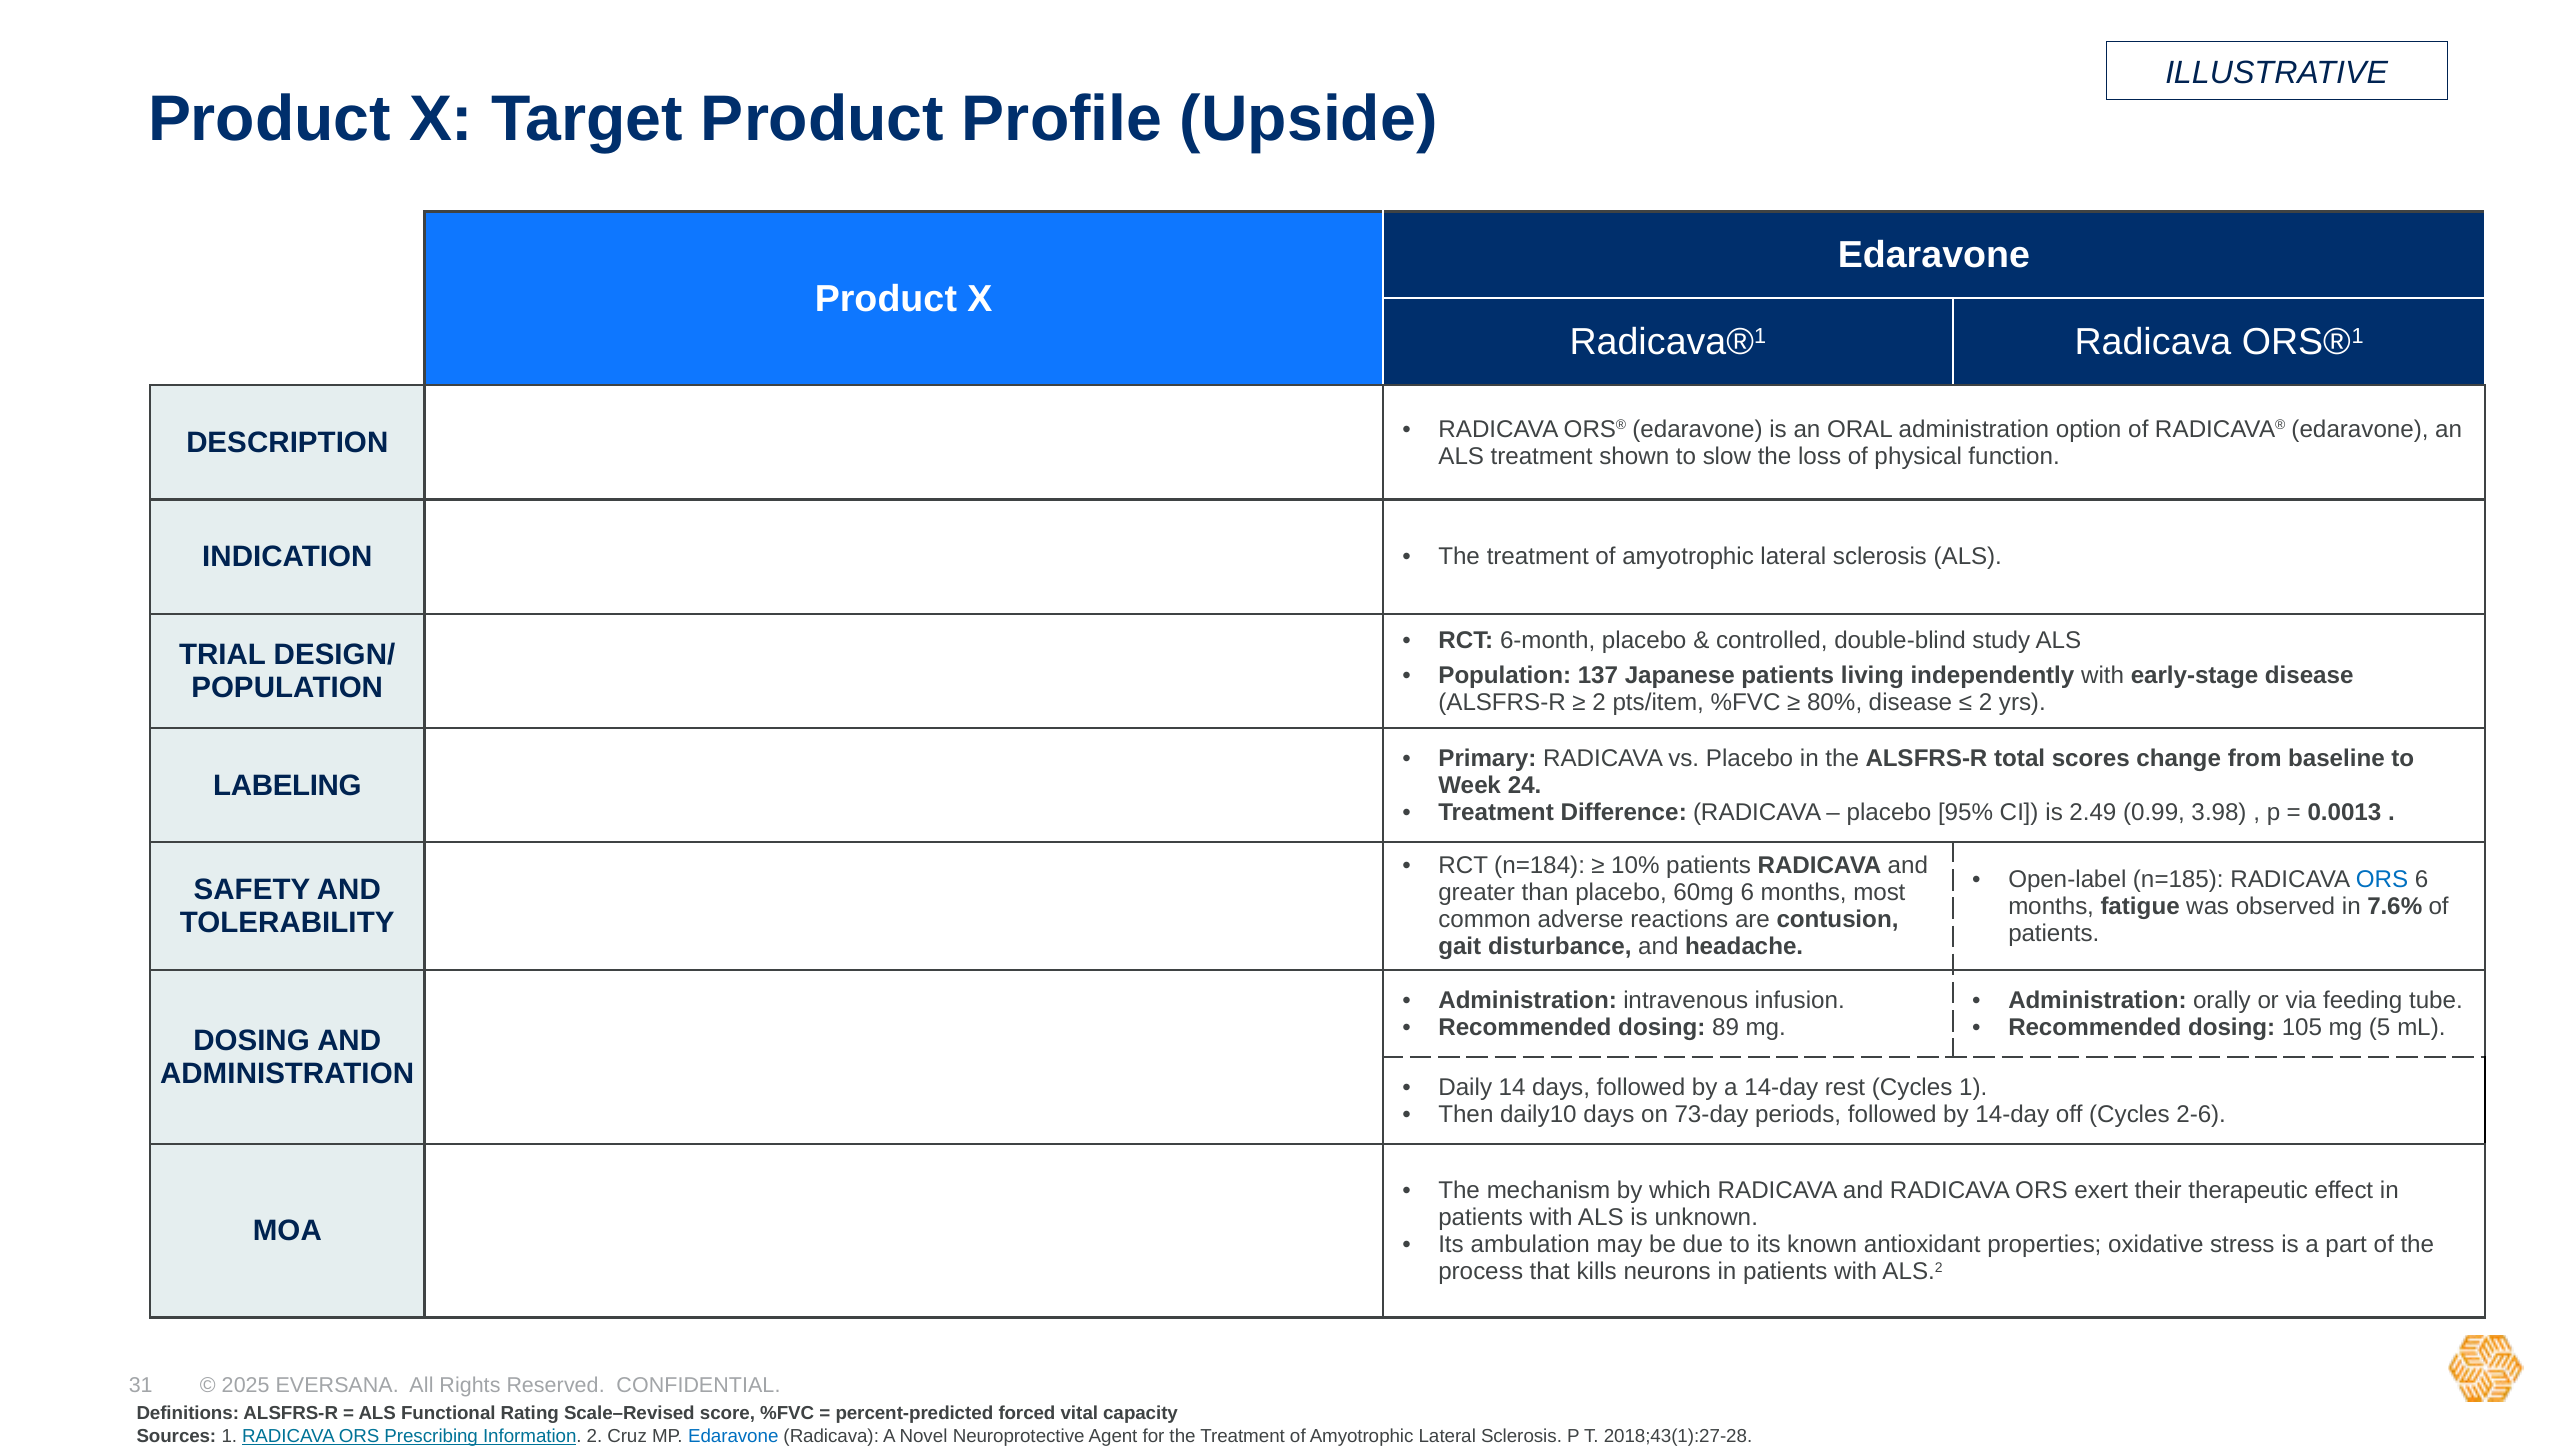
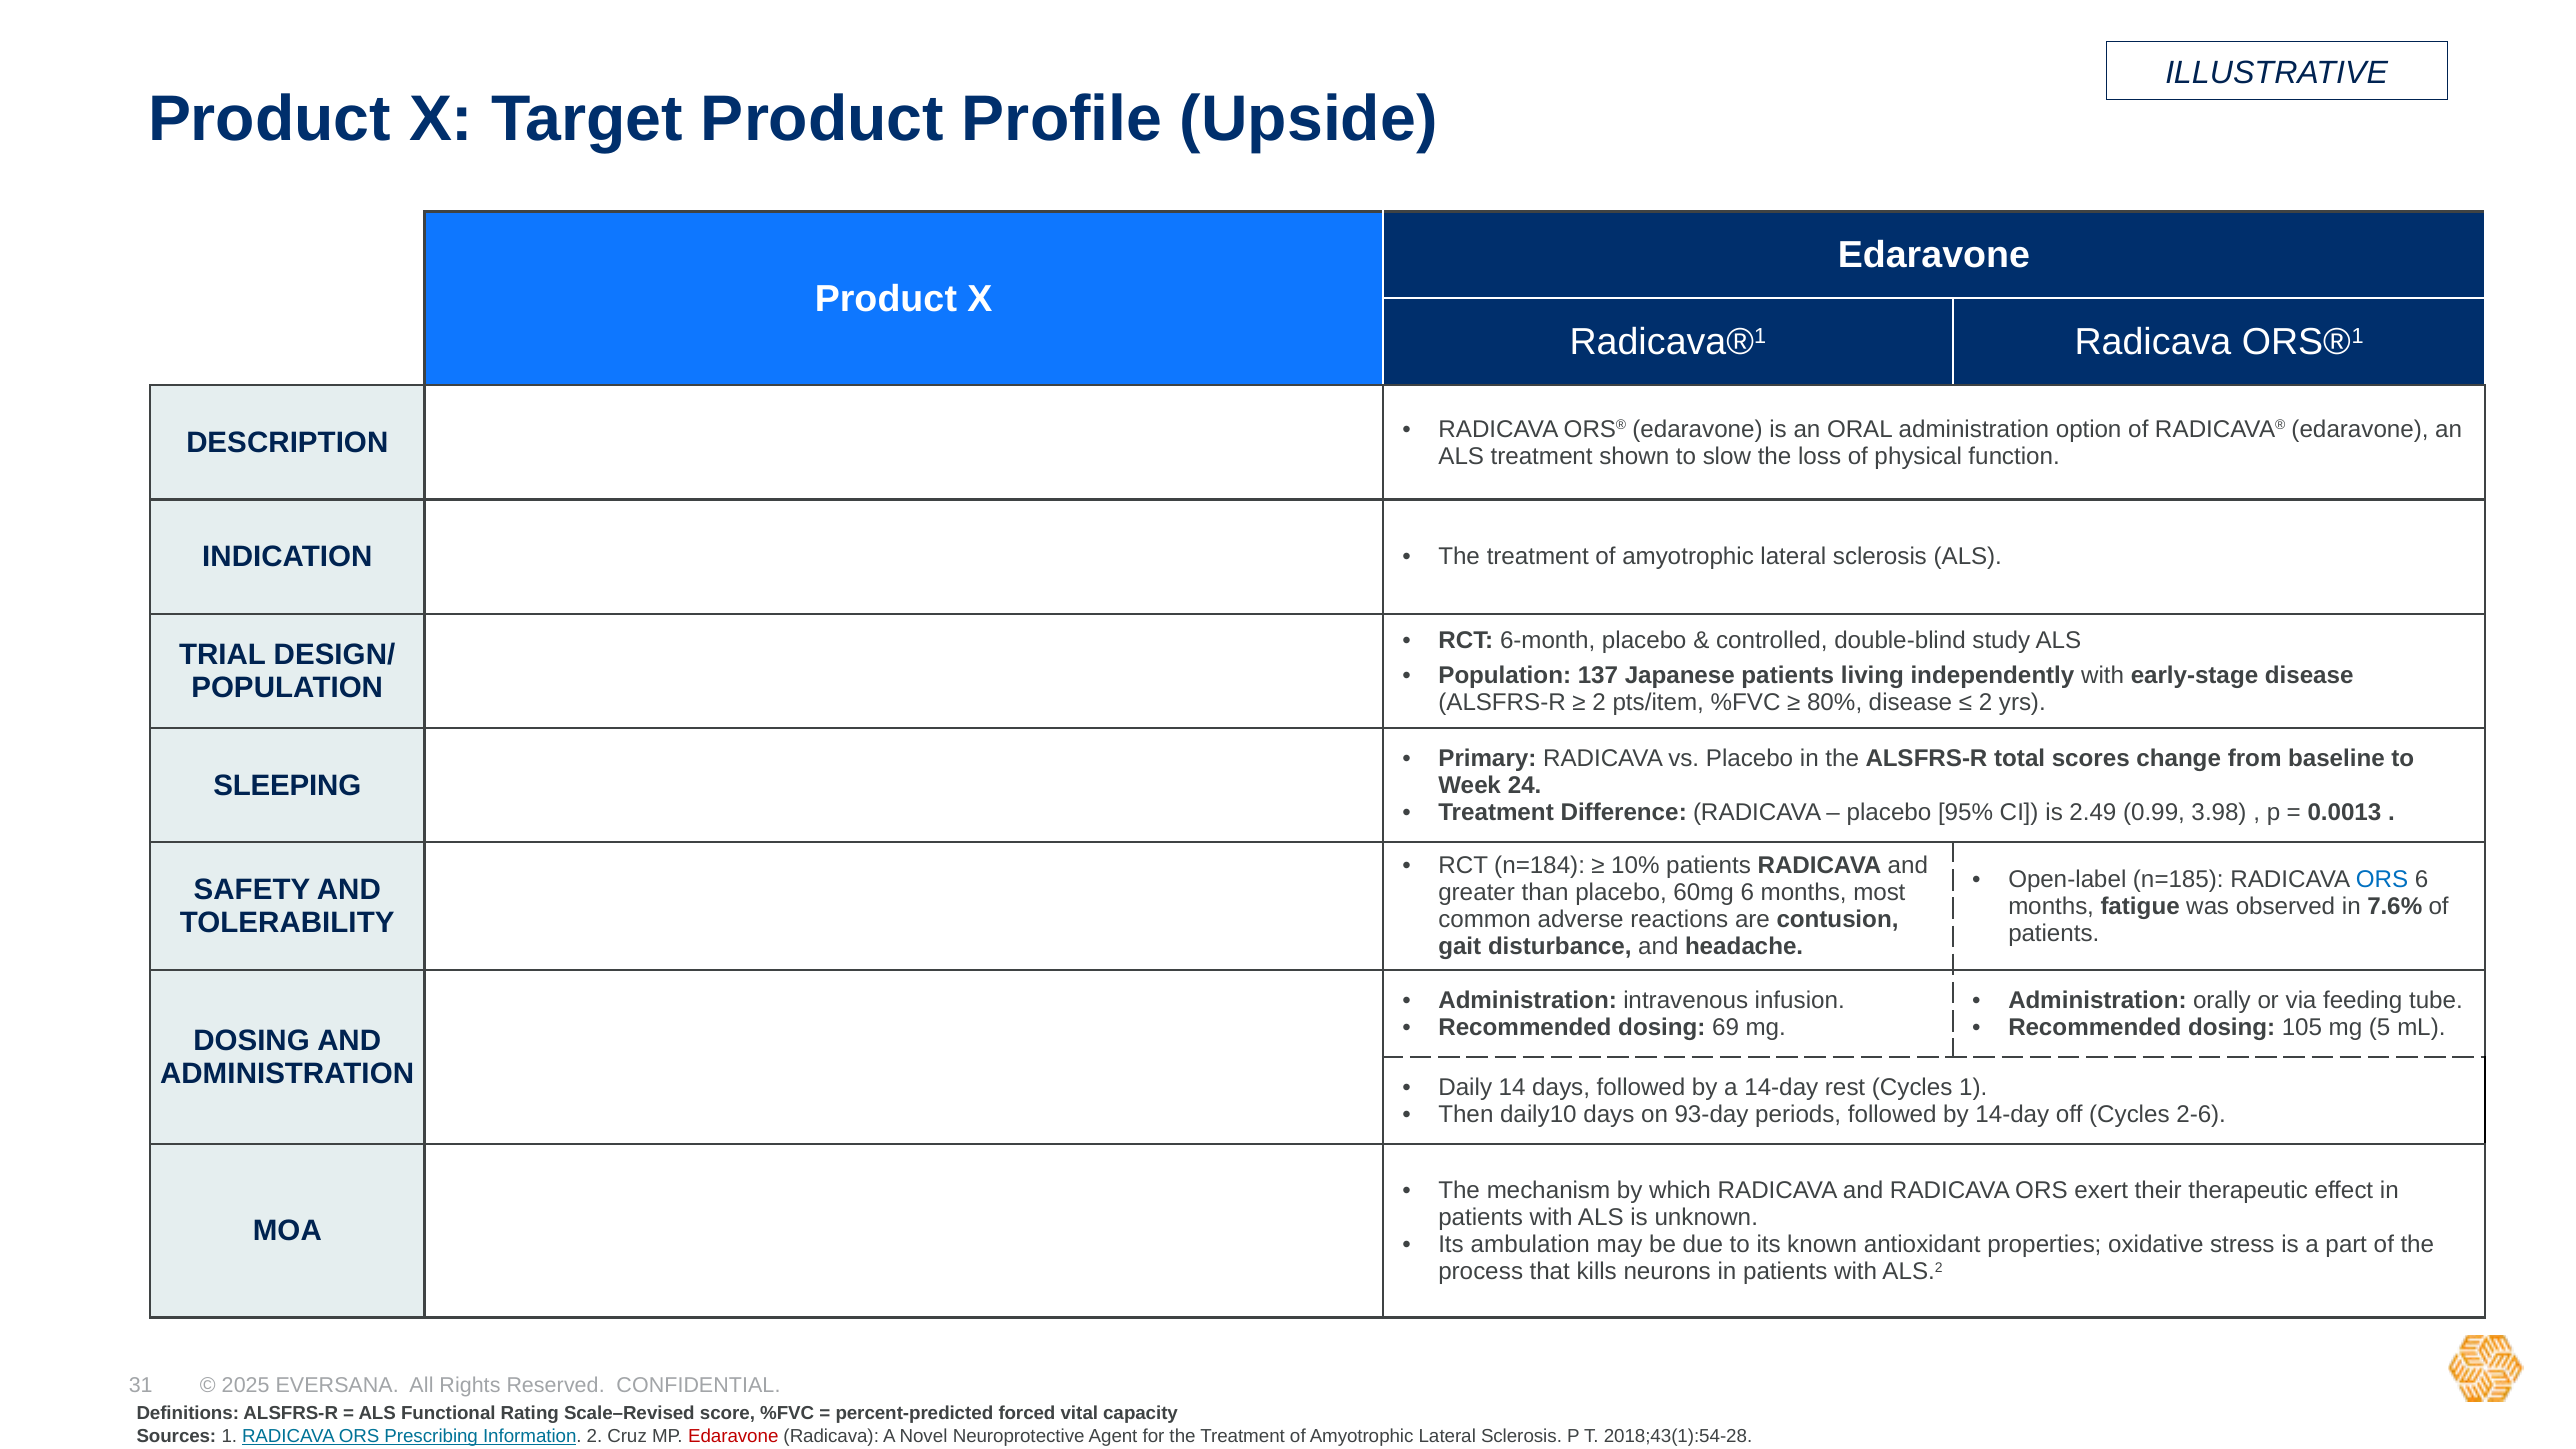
LABELING: LABELING -> SLEEPING
89: 89 -> 69
73-day: 73-day -> 93-day
Edaravone at (733, 1436) colour: blue -> red
2018;43(1):27-28: 2018;43(1):27-28 -> 2018;43(1):54-28
